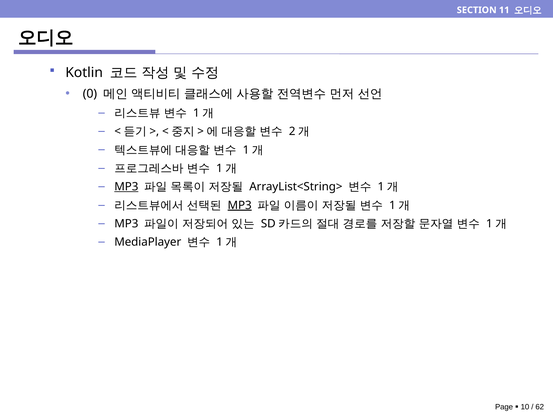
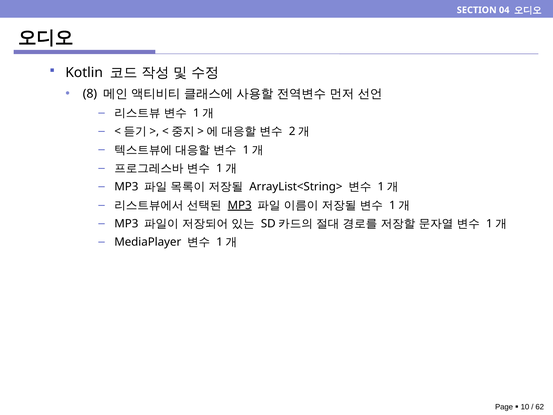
11: 11 -> 04
0: 0 -> 8
MP3 at (126, 187) underline: present -> none
